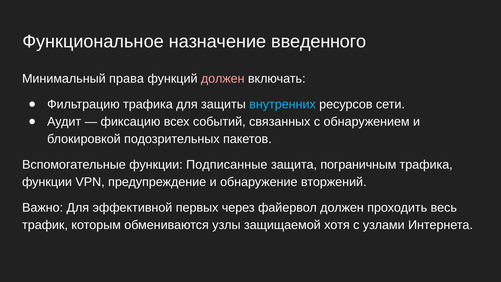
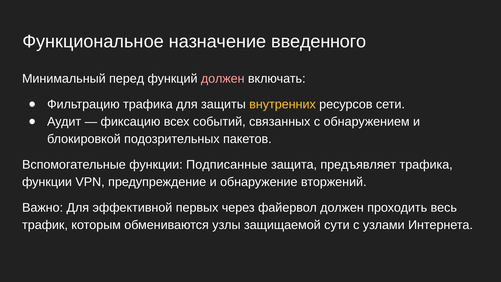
права: права -> перед
внутренних colour: light blue -> yellow
пограничным: пограничным -> предъявляет
хотя: хотя -> сути
